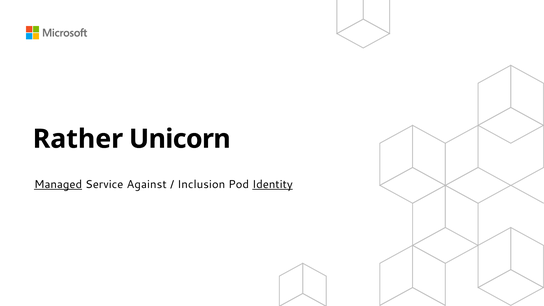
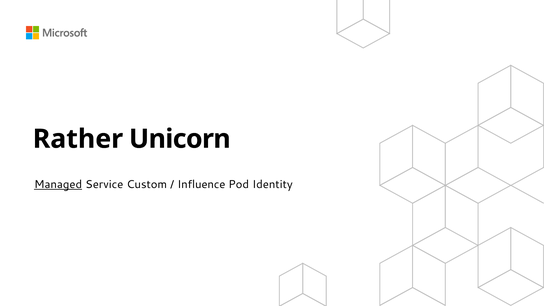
Against: Against -> Custom
Inclusion: Inclusion -> Influence
Identity underline: present -> none
